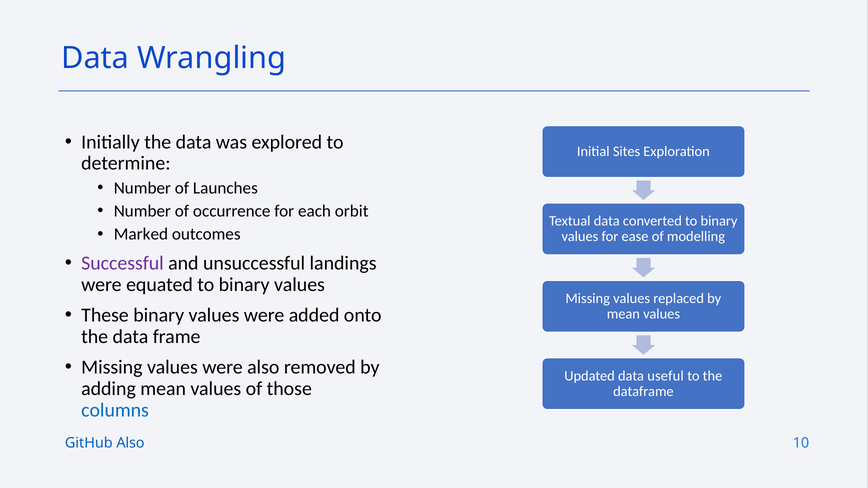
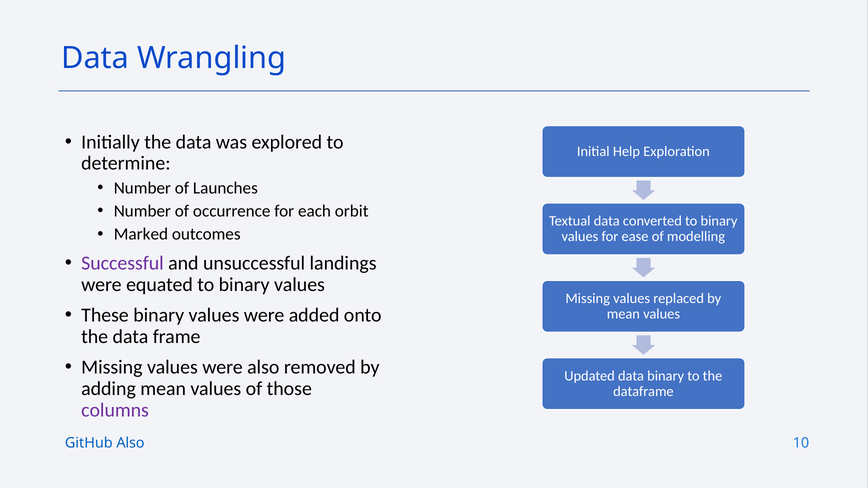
Sites: Sites -> Help
data useful: useful -> binary
columns colour: blue -> purple
